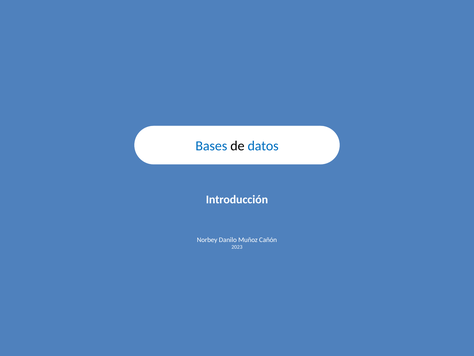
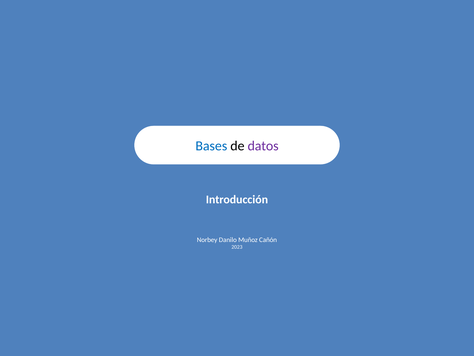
datos colour: blue -> purple
